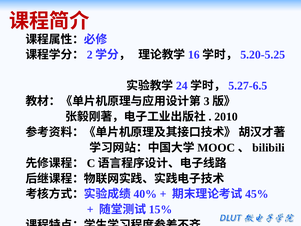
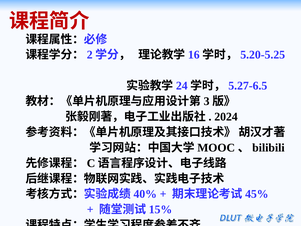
2010: 2010 -> 2024
